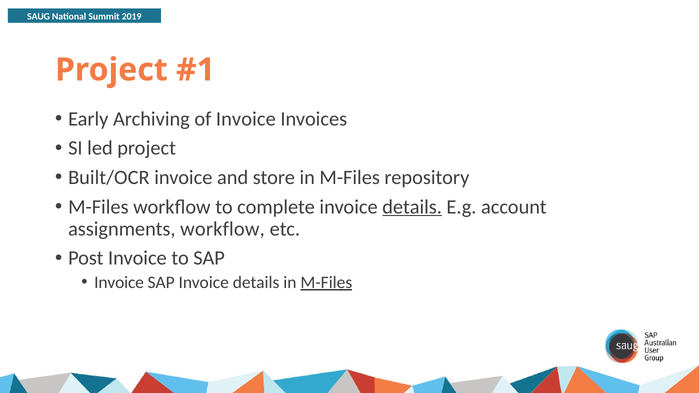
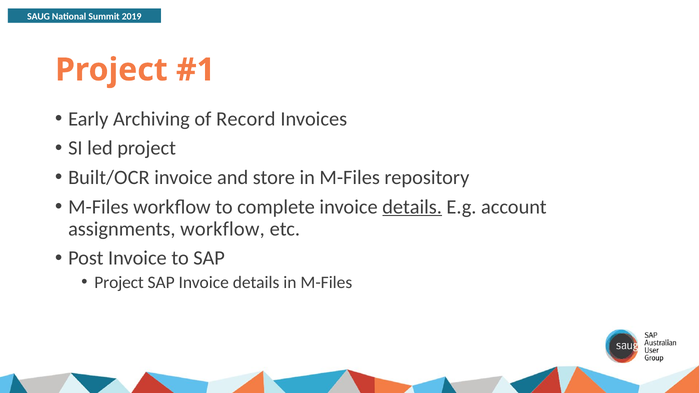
of Invoice: Invoice -> Record
Invoice at (119, 282): Invoice -> Project
M-Files at (326, 282) underline: present -> none
